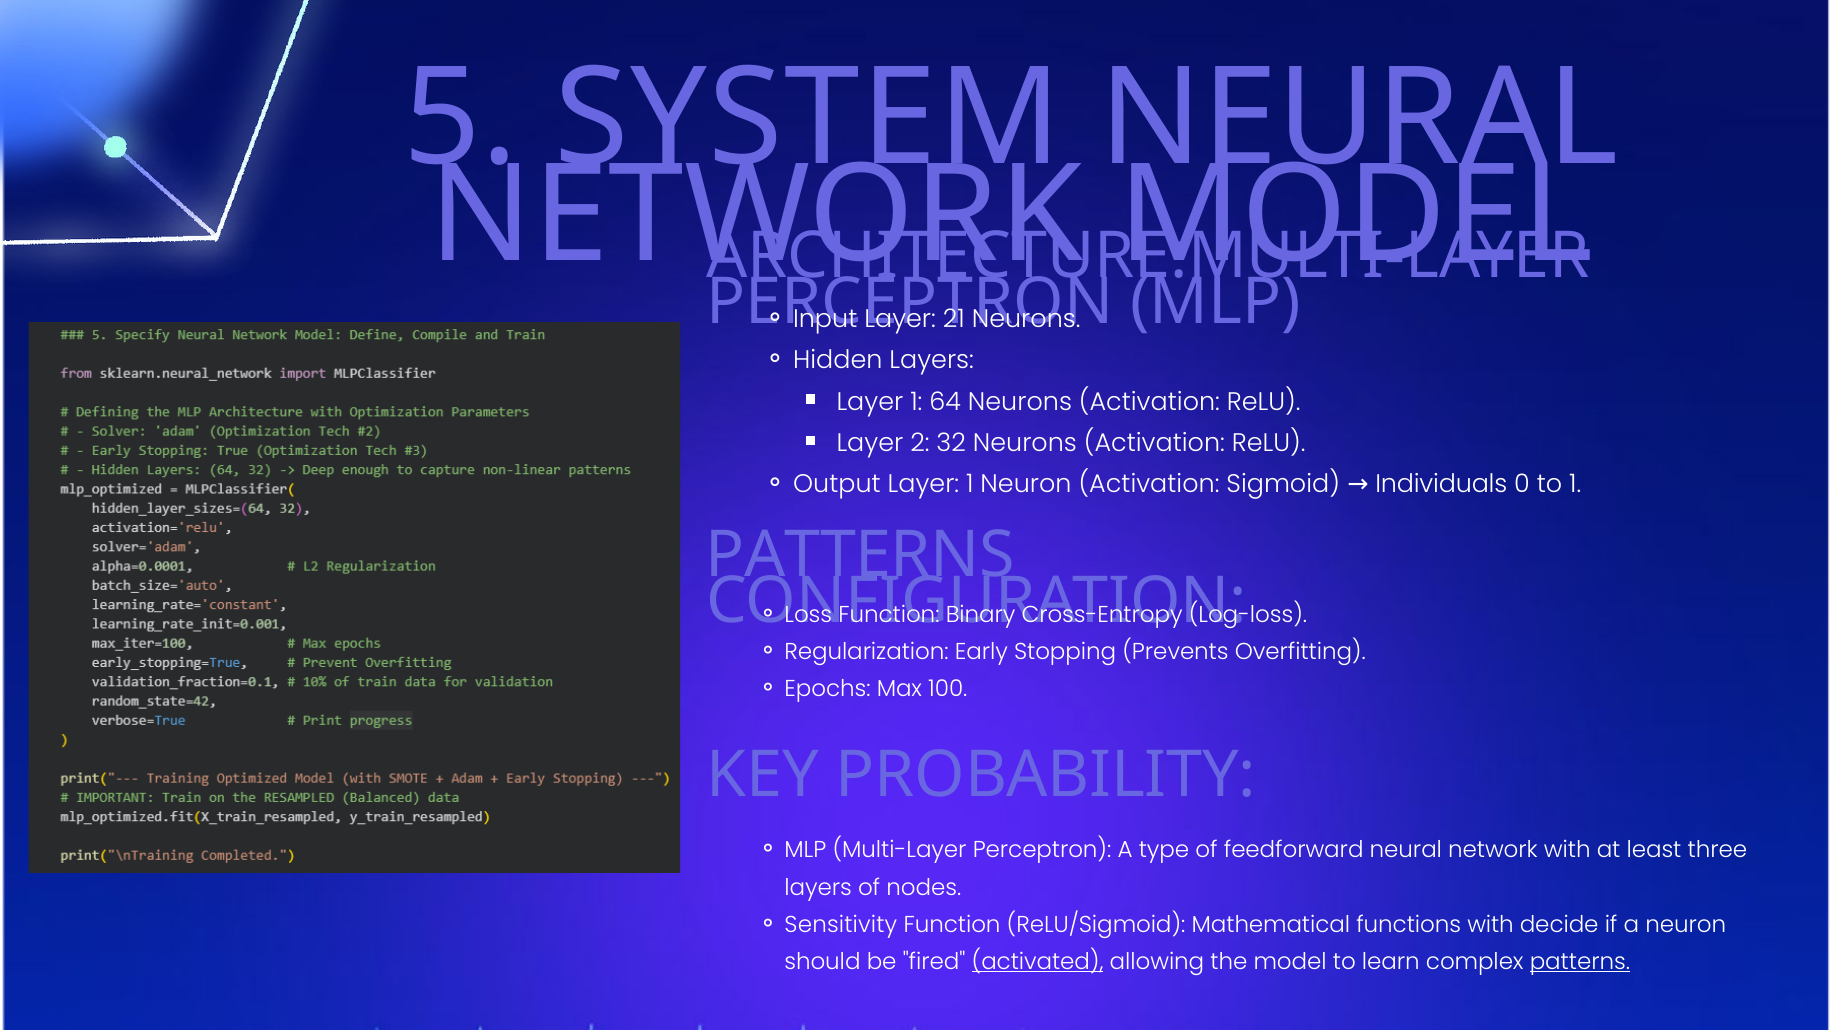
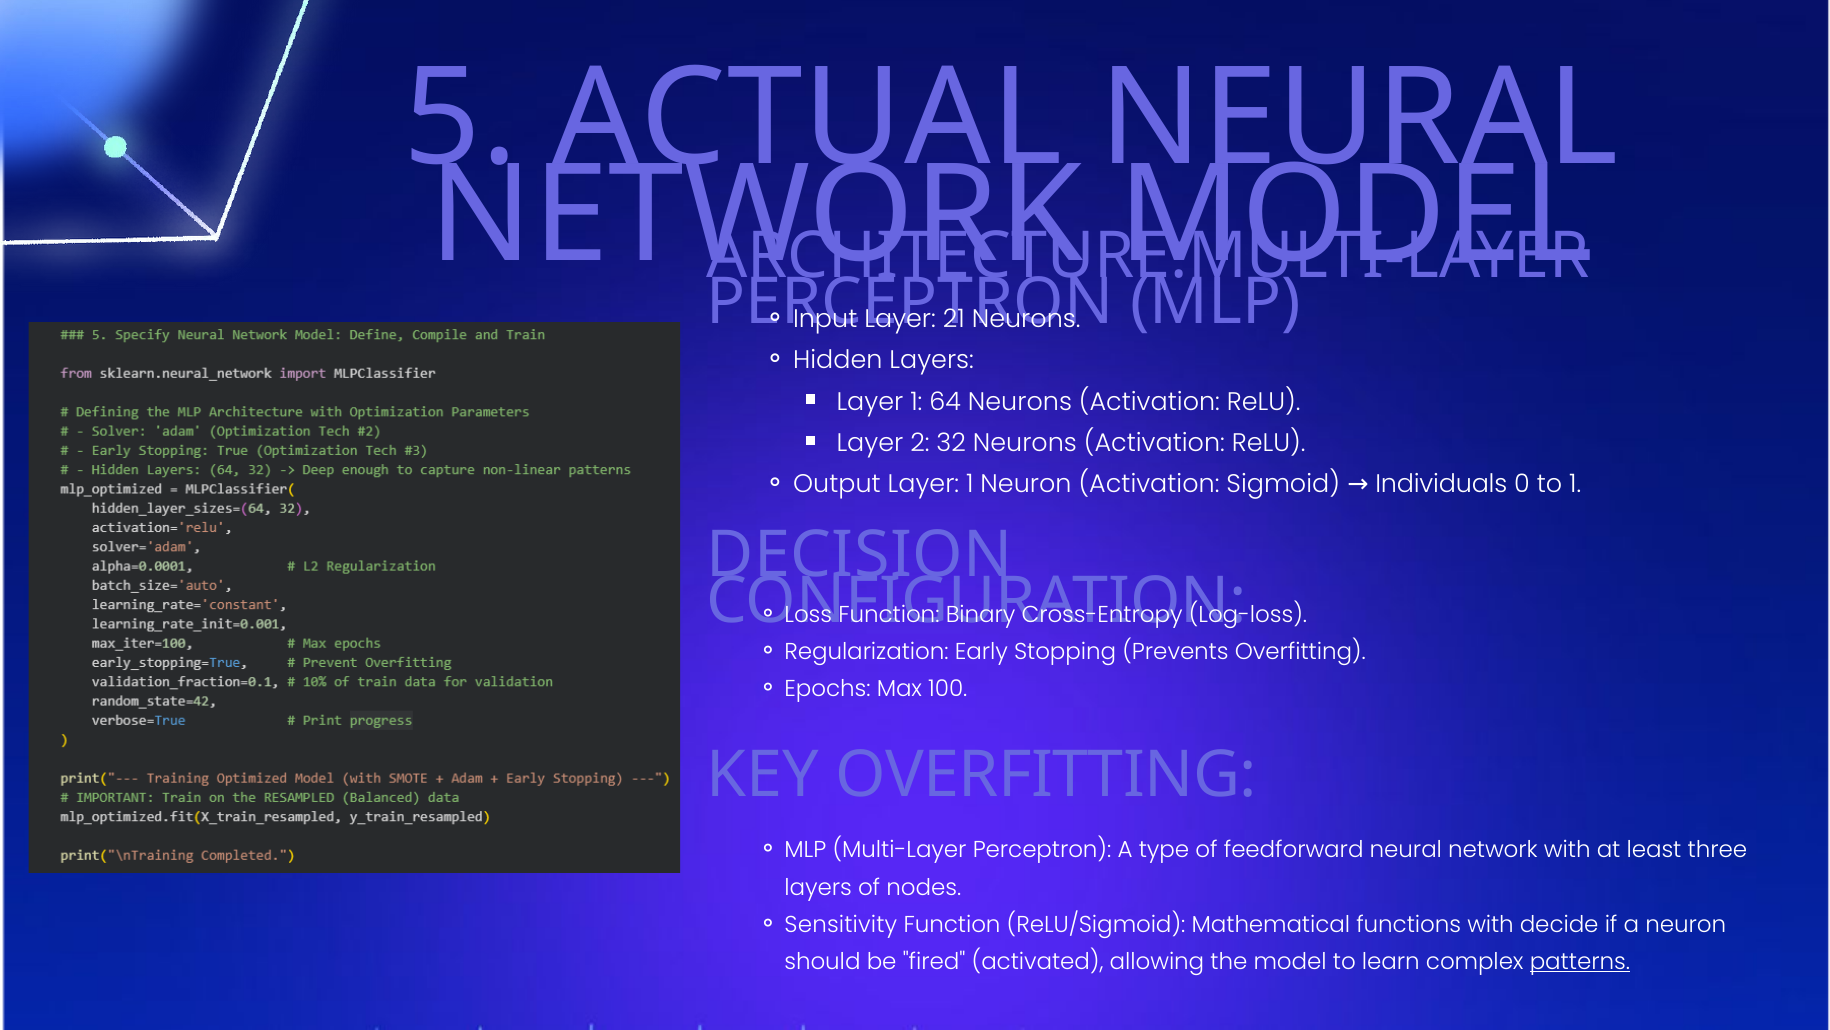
SYSTEM: SYSTEM -> ACTUAL
PATTERNS at (860, 554): PATTERNS -> DECISION
KEY PROBABILITY: PROBABILITY -> OVERFITTING
activated underline: present -> none
